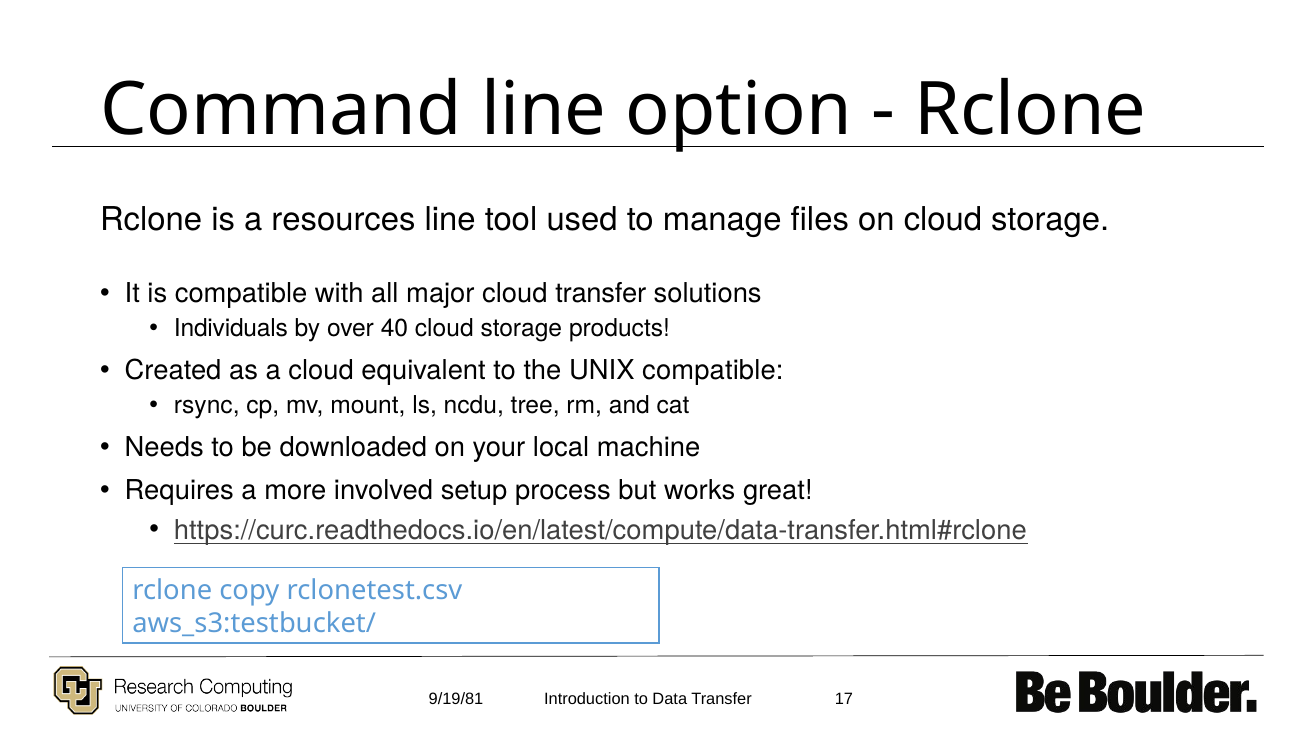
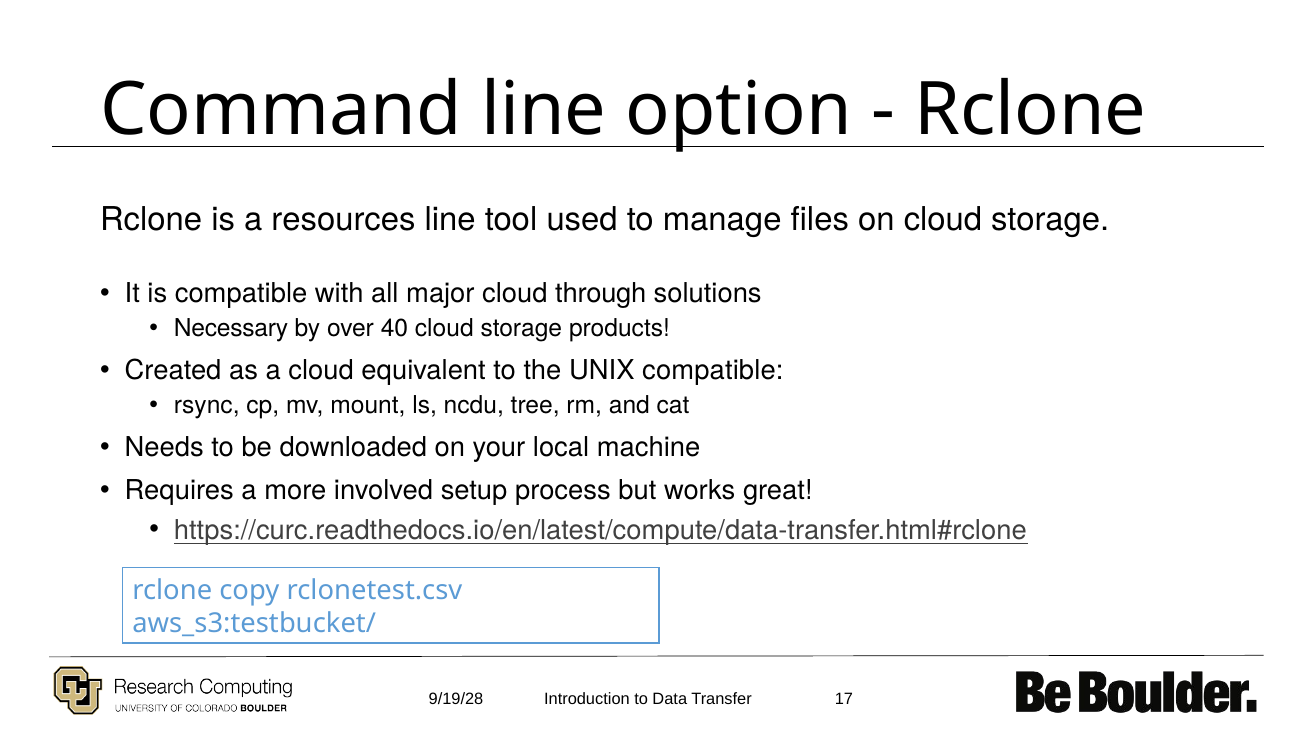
cloud transfer: transfer -> through
Individuals: Individuals -> Necessary
9/19/81: 9/19/81 -> 9/19/28
